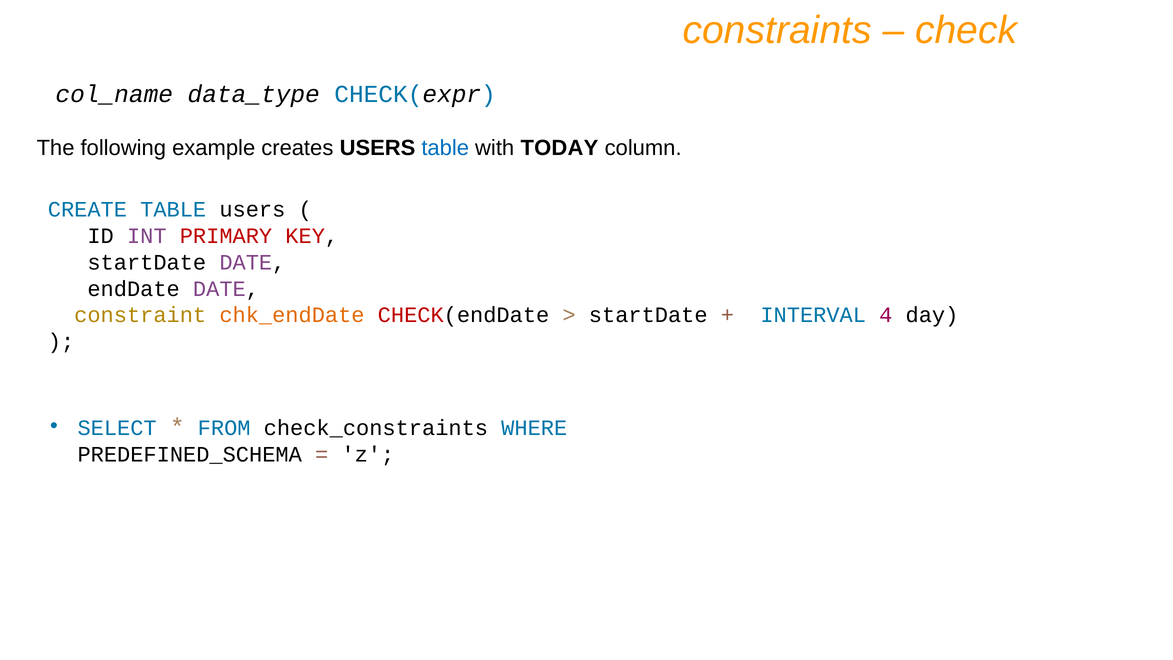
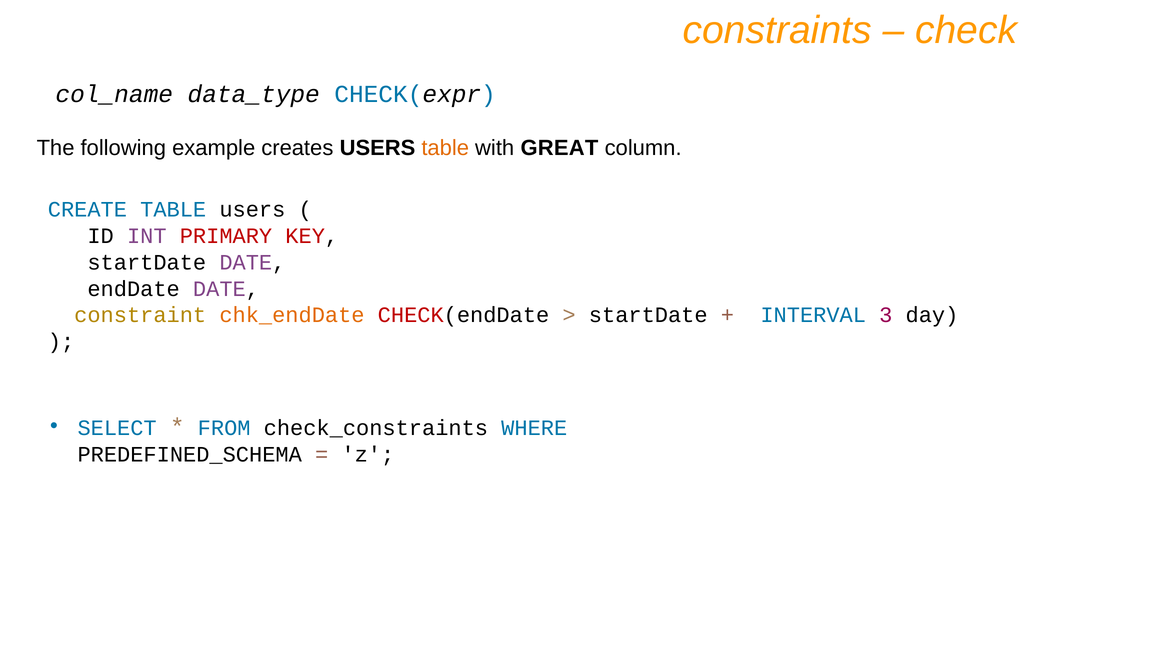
table at (445, 148) colour: blue -> orange
TODAY: TODAY -> GREAT
4: 4 -> 3
